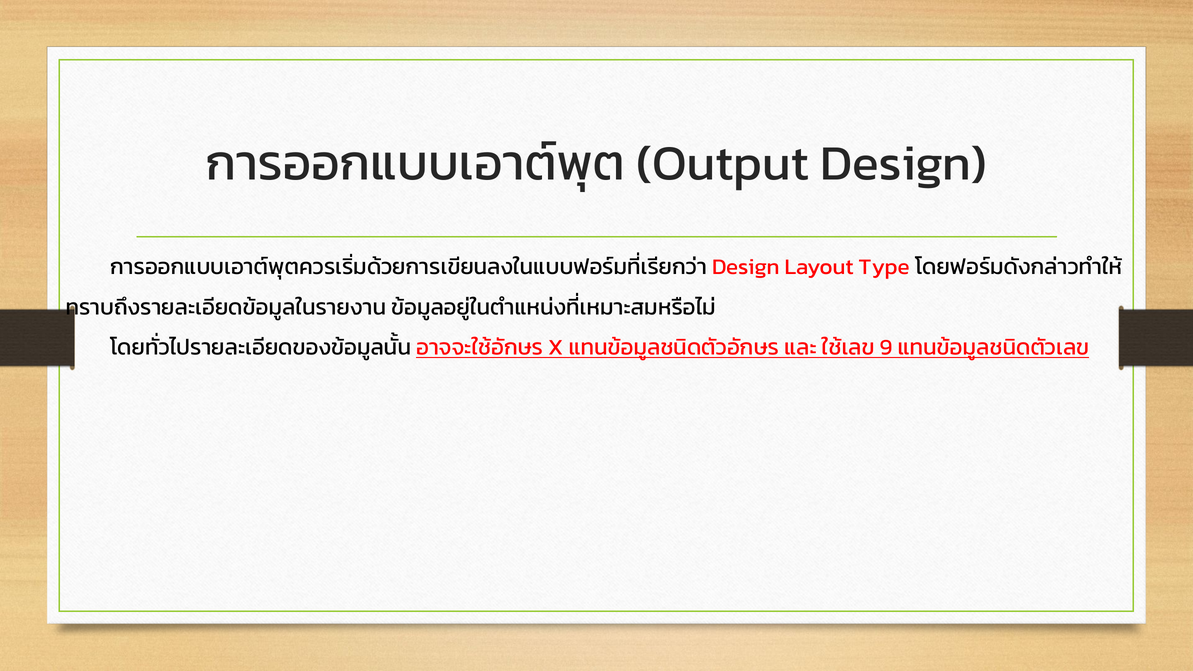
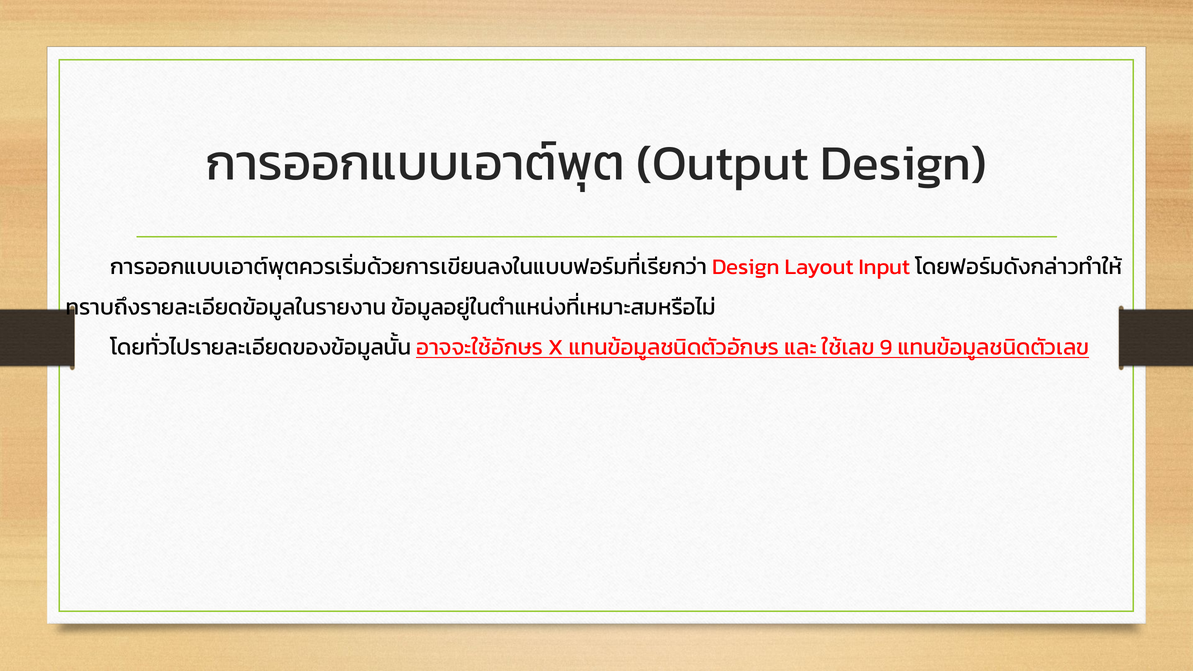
Type: Type -> Input
